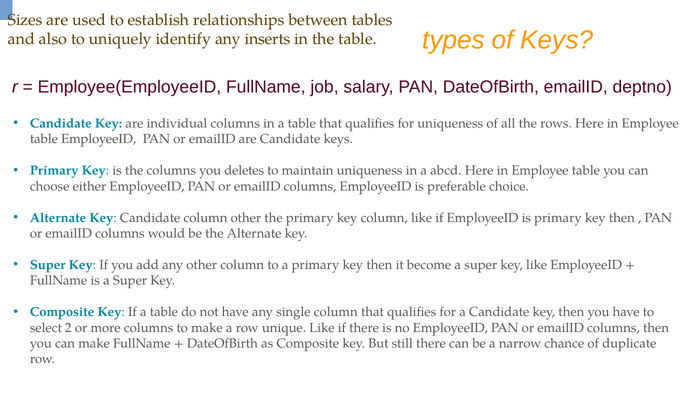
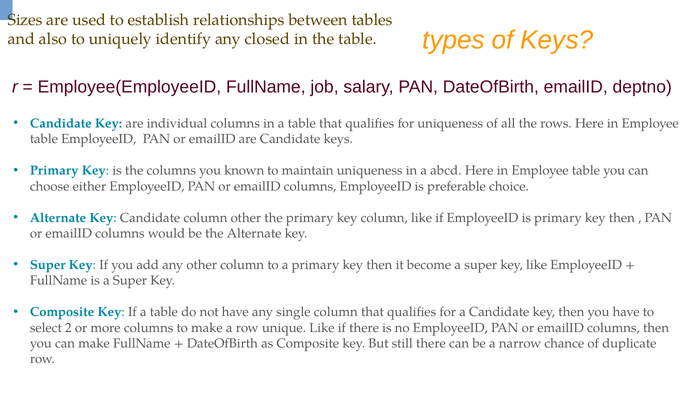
inserts: inserts -> closed
deletes: deletes -> known
